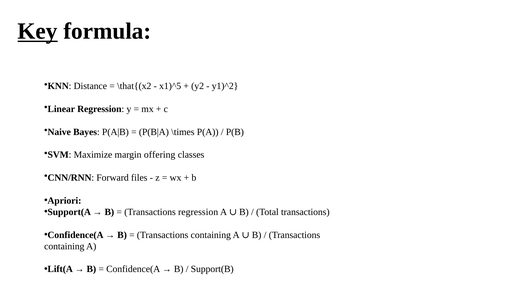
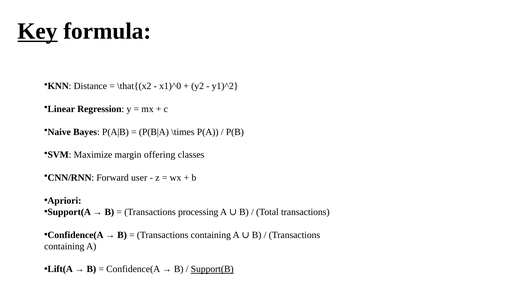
x1)^5: x1)^5 -> x1)^0
files: files -> user
Transactions regression: regression -> processing
Support(B underline: none -> present
